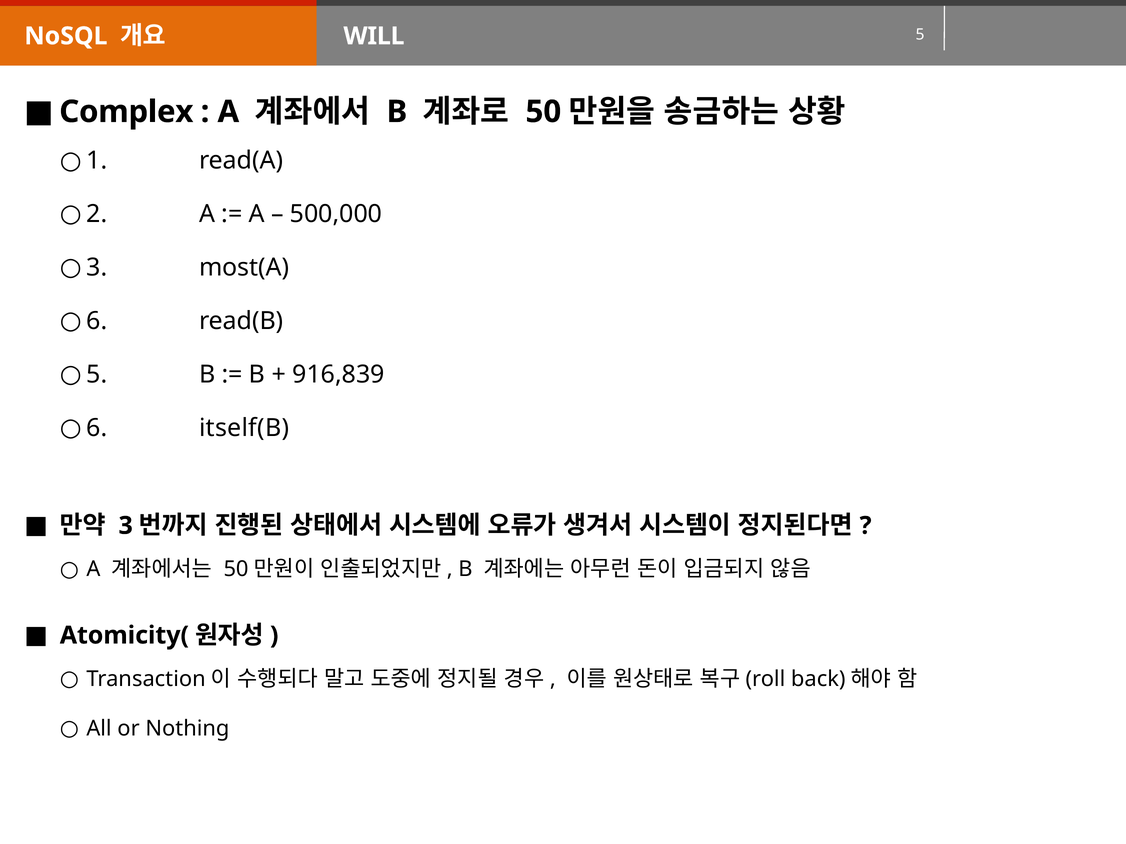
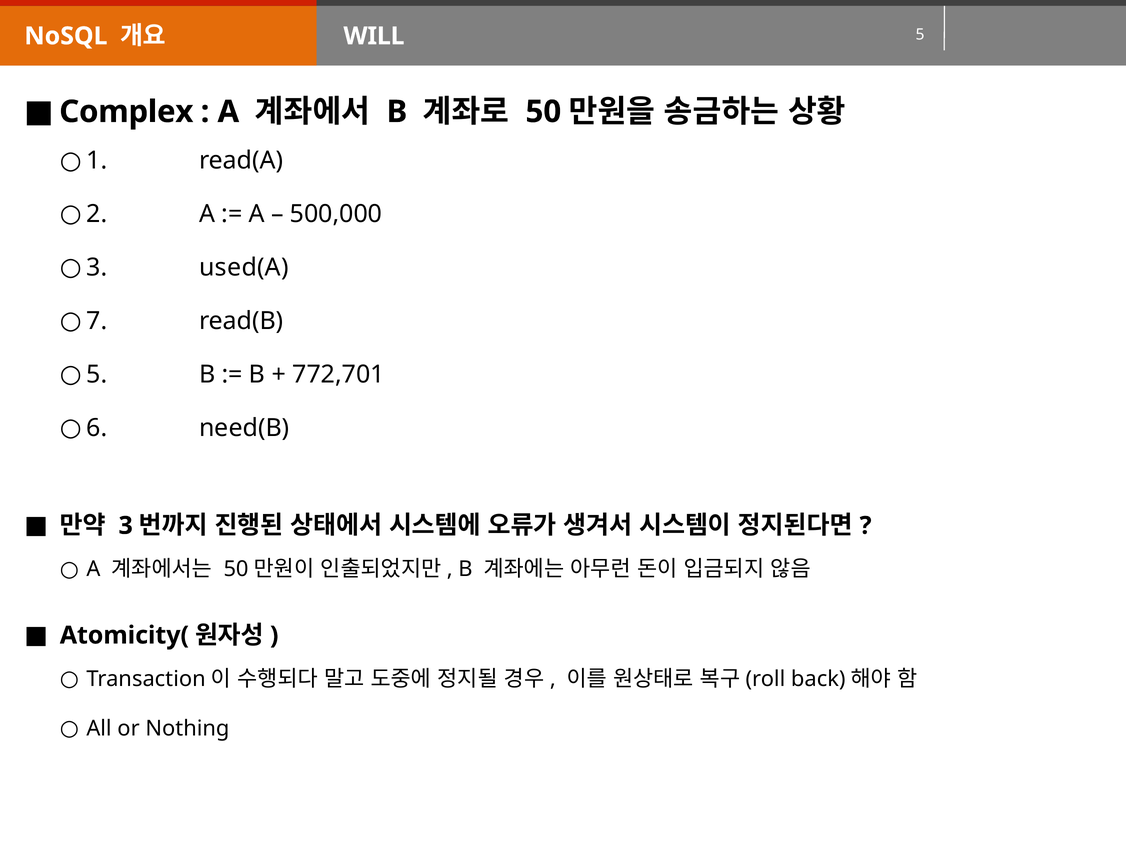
most(A: most(A -> used(A
6 at (97, 321): 6 -> 7
916,839: 916,839 -> 772,701
itself(B: itself(B -> need(B
